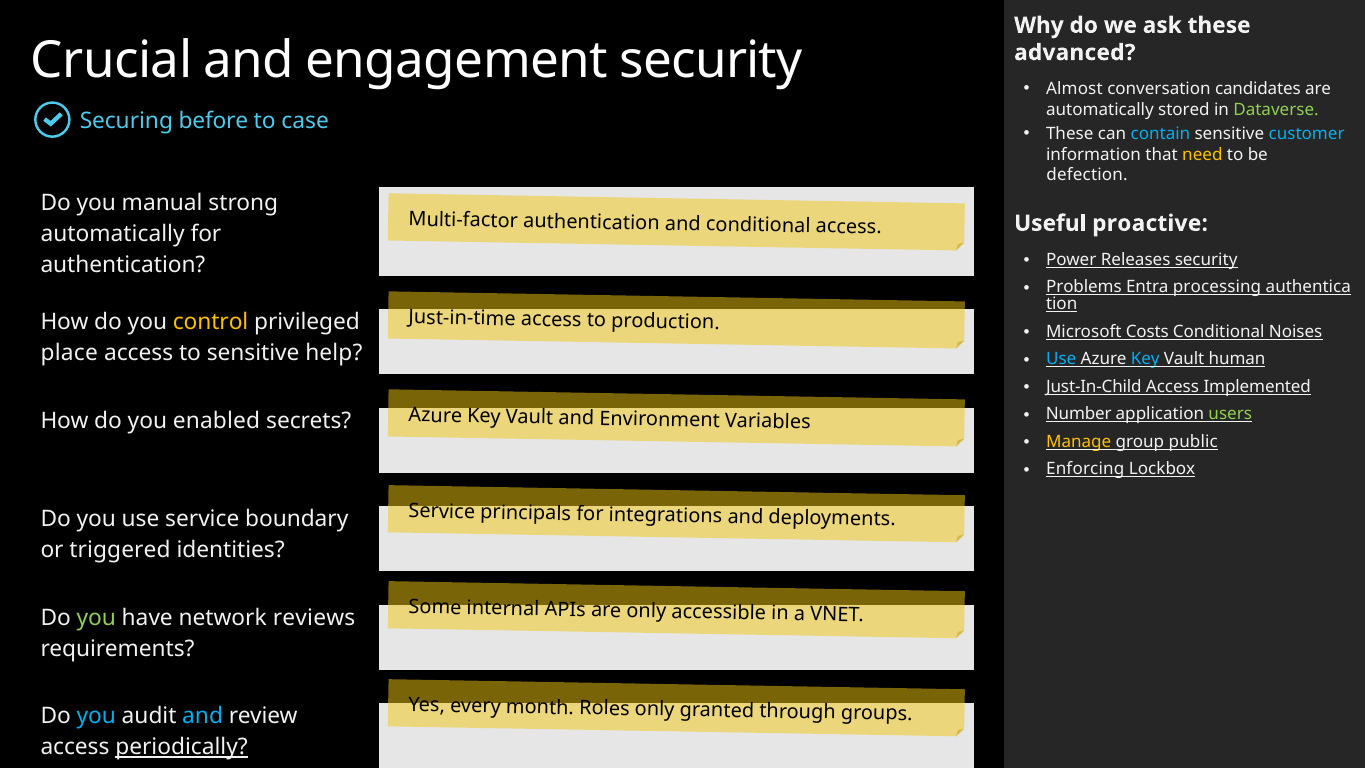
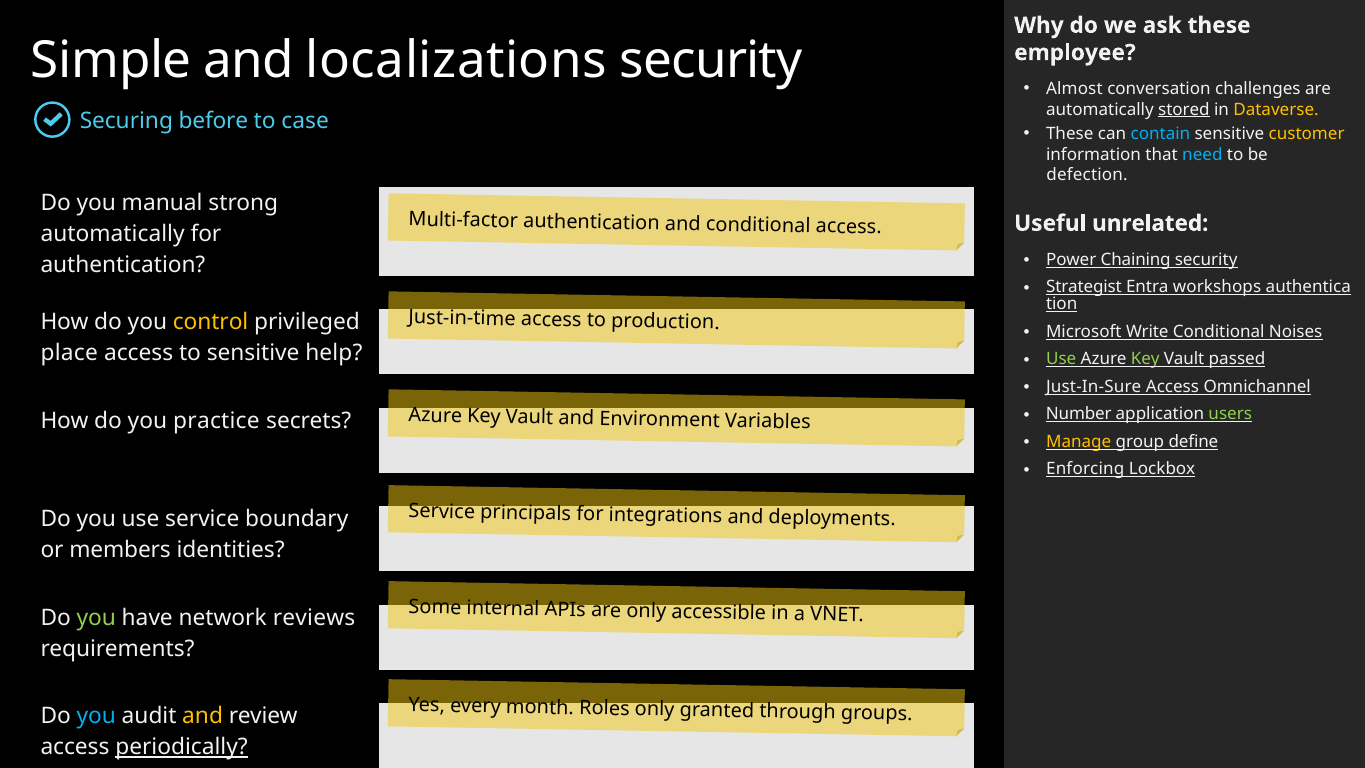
Crucial: Crucial -> Simple
engagement: engagement -> localizations
advanced: advanced -> employee
candidates: candidates -> challenges
stored underline: none -> present
Dataverse colour: light green -> yellow
customer colour: light blue -> yellow
need colour: yellow -> light blue
proactive: proactive -> unrelated
Releases: Releases -> Chaining
Problems: Problems -> Strategist
processing: processing -> workshops
Costs: Costs -> Write
Use at (1061, 359) colour: light blue -> light green
Key at (1145, 359) colour: light blue -> light green
human: human -> passed
Just-In-Child: Just-In-Child -> Just-In-Sure
Implemented: Implemented -> Omnichannel
enabled: enabled -> practice
public: public -> define
triggered: triggered -> members
and at (203, 716) colour: light blue -> yellow
